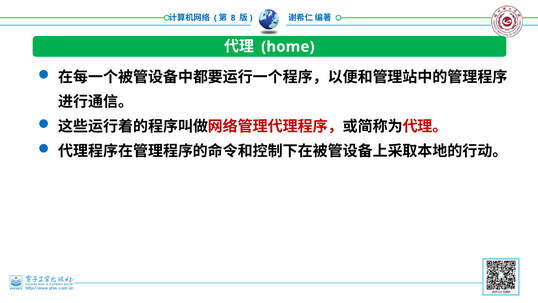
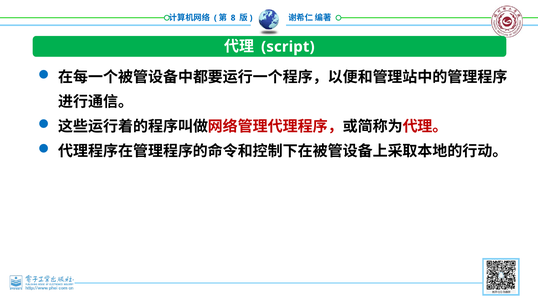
home: home -> script
